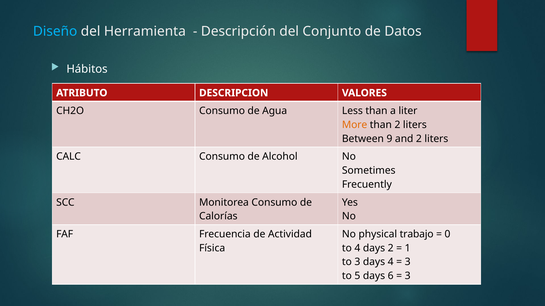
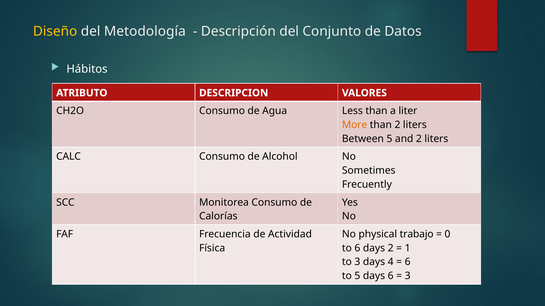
Diseño colour: light blue -> yellow
Herramienta: Herramienta -> Metodología
Between 9: 9 -> 5
to 4: 4 -> 6
3 at (408, 262): 3 -> 6
